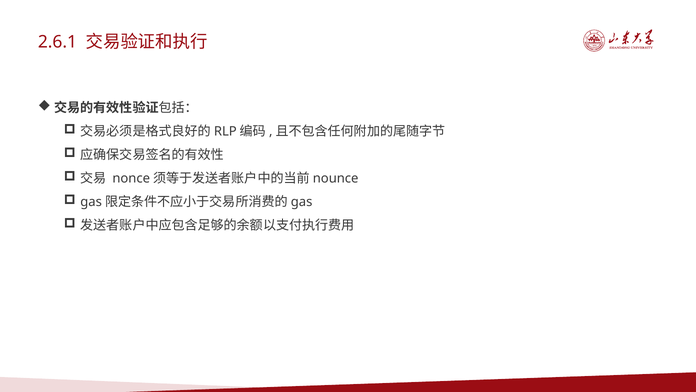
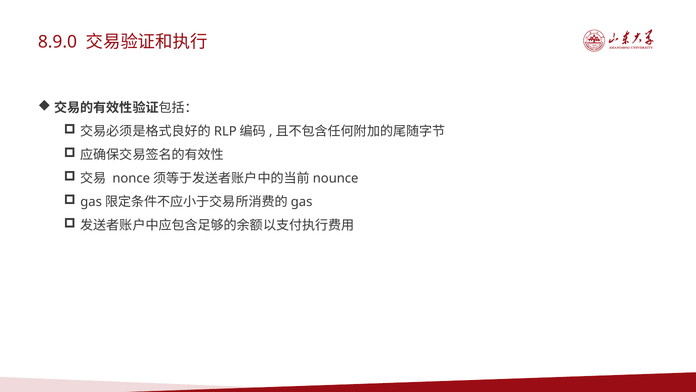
2.6.1: 2.6.1 -> 8.9.0
